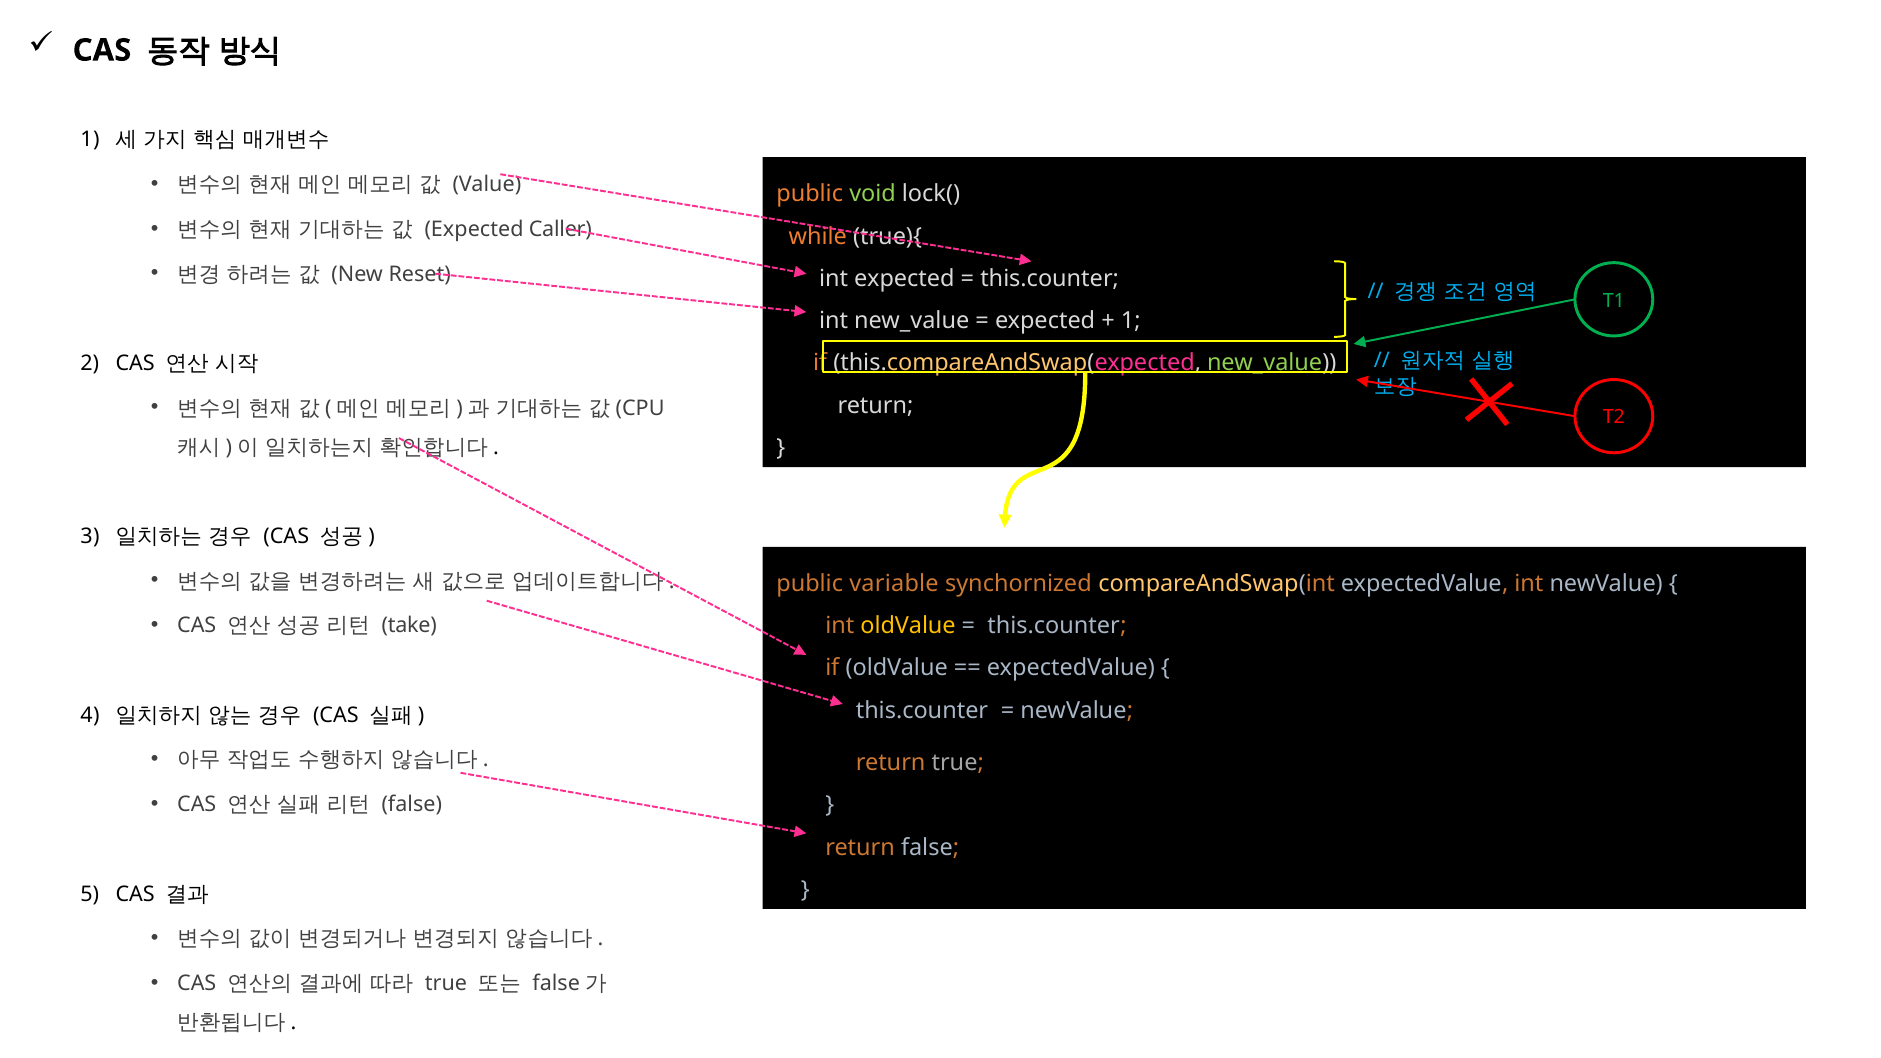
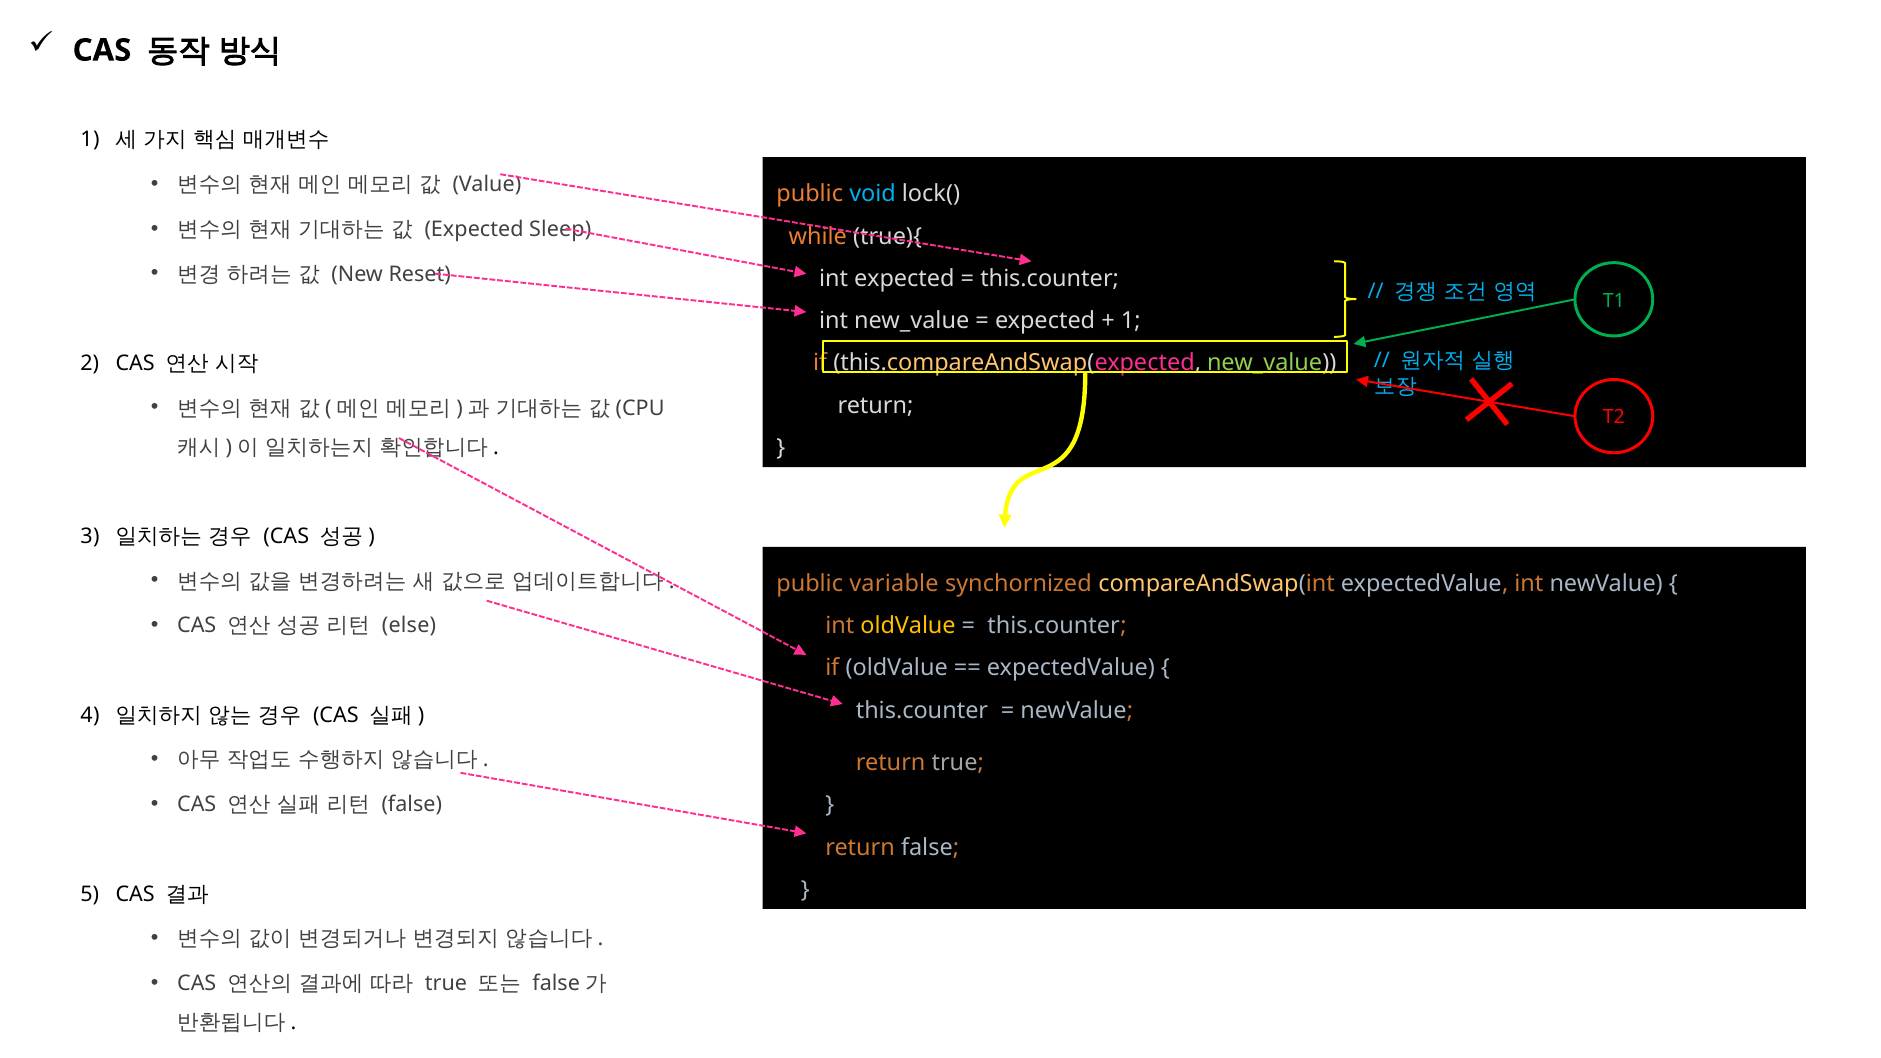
void colour: light green -> light blue
Caller: Caller -> Sleep
take: take -> else
